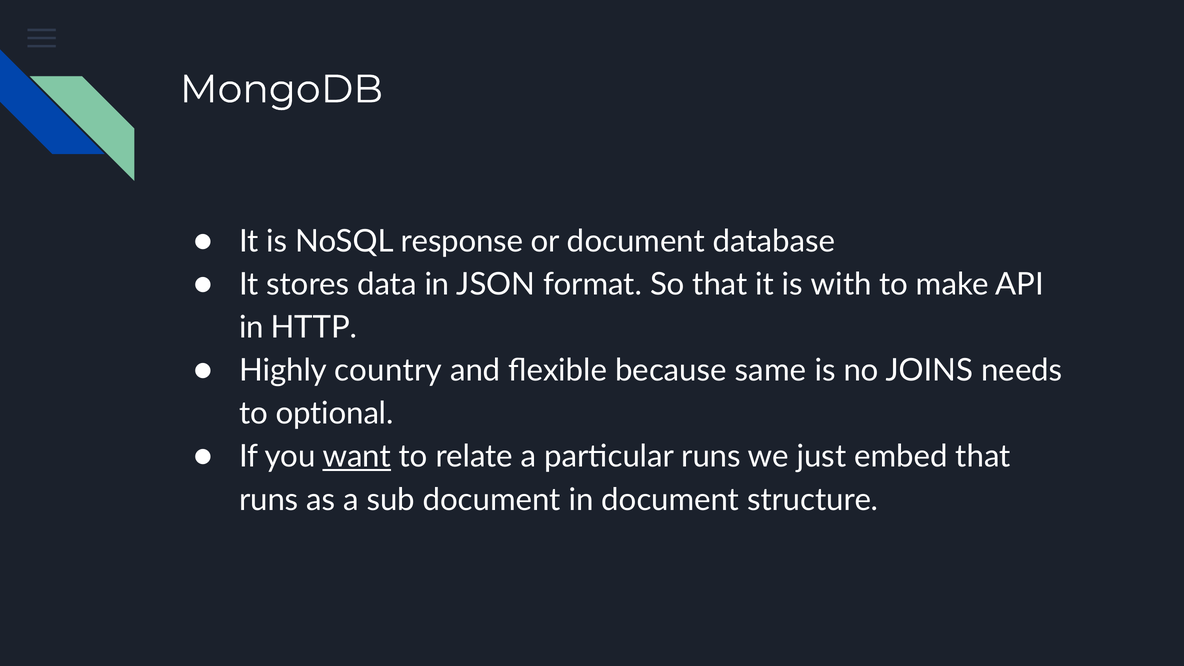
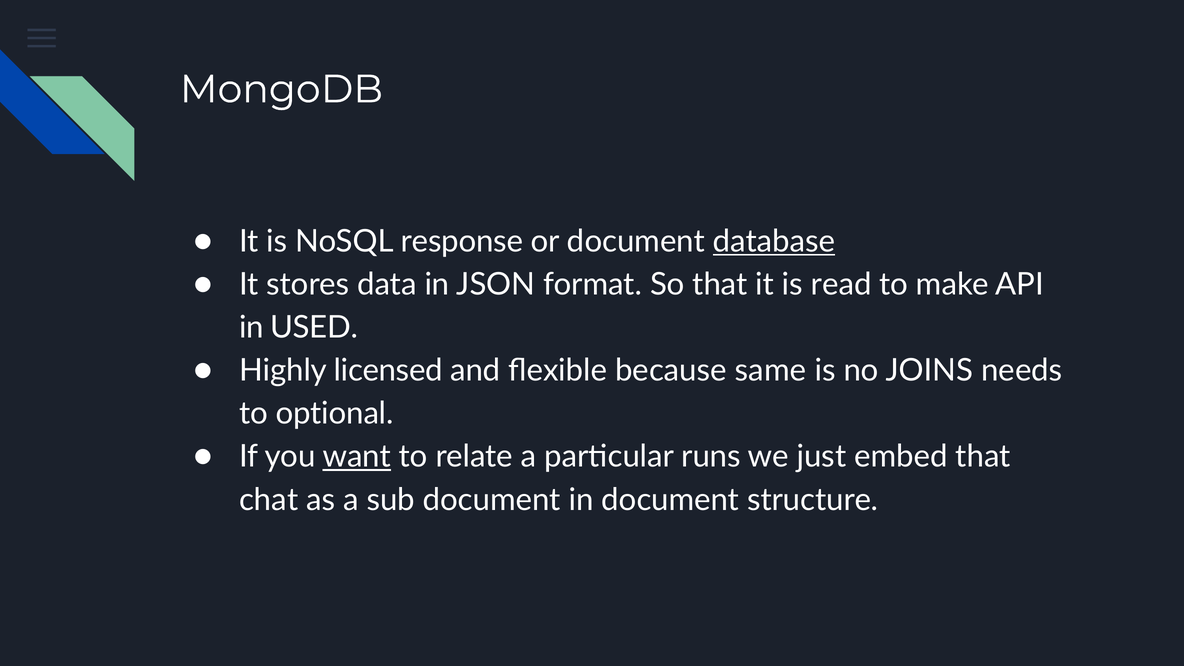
database underline: none -> present
with: with -> read
HTTP: HTTP -> USED
country: country -> licensed
runs at (269, 500): runs -> chat
